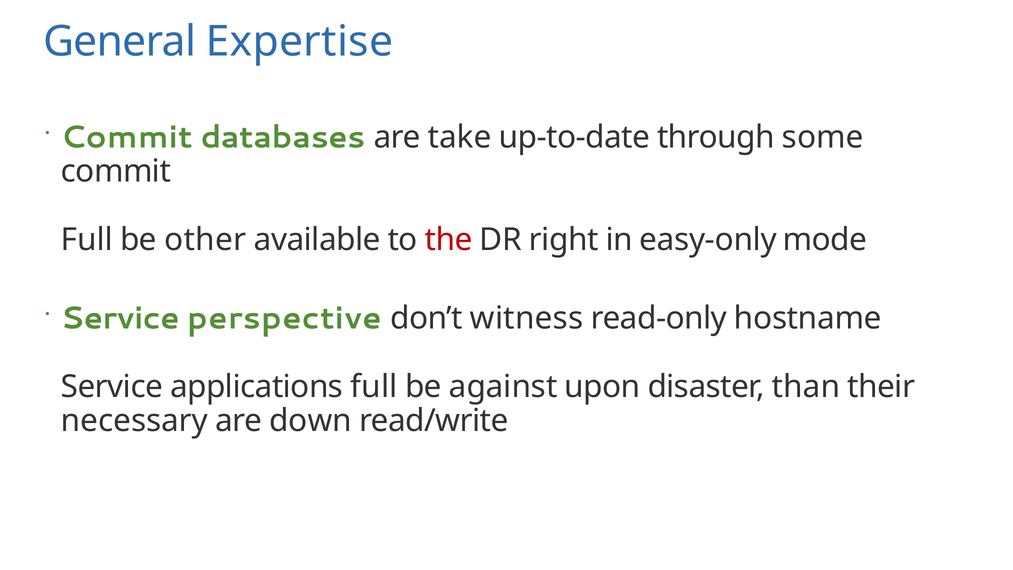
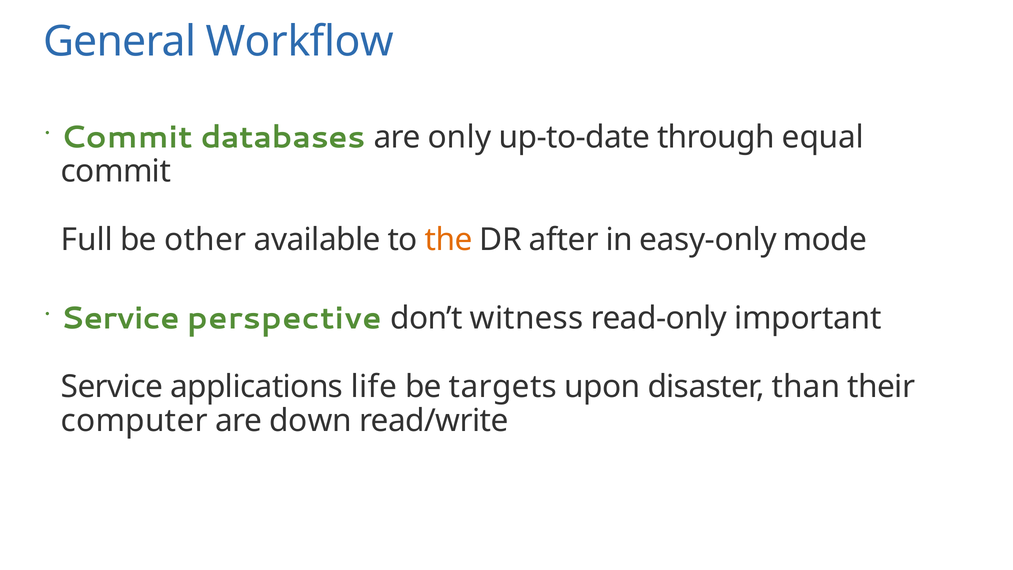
Expertise: Expertise -> Workflow
take: take -> only
some: some -> equal
the colour: red -> orange
right: right -> after
hostname: hostname -> important
applications full: full -> life
against: against -> targets
necessary: necessary -> computer
